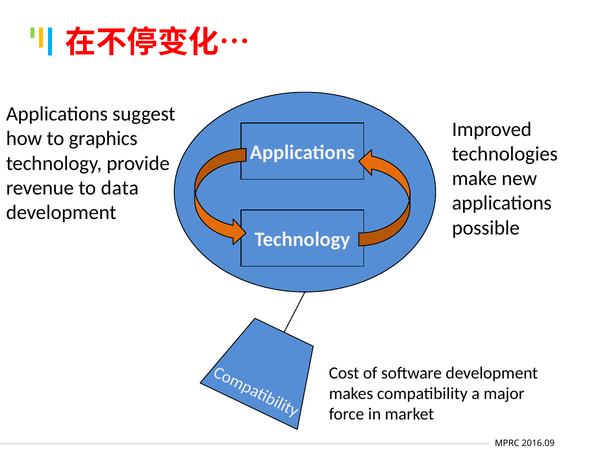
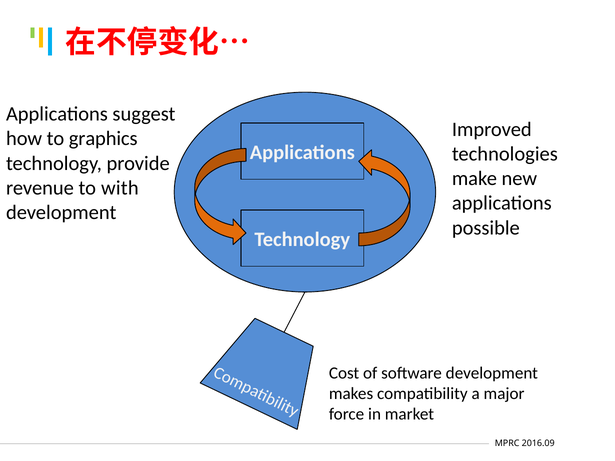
data: data -> with
